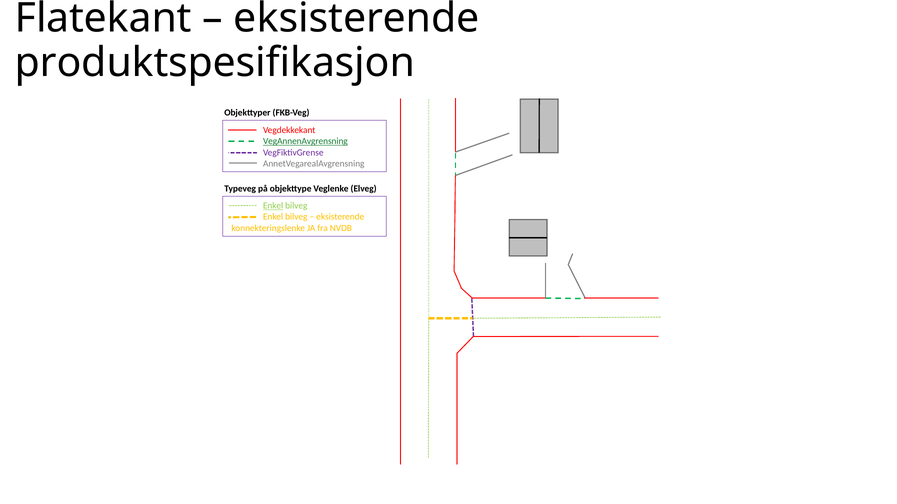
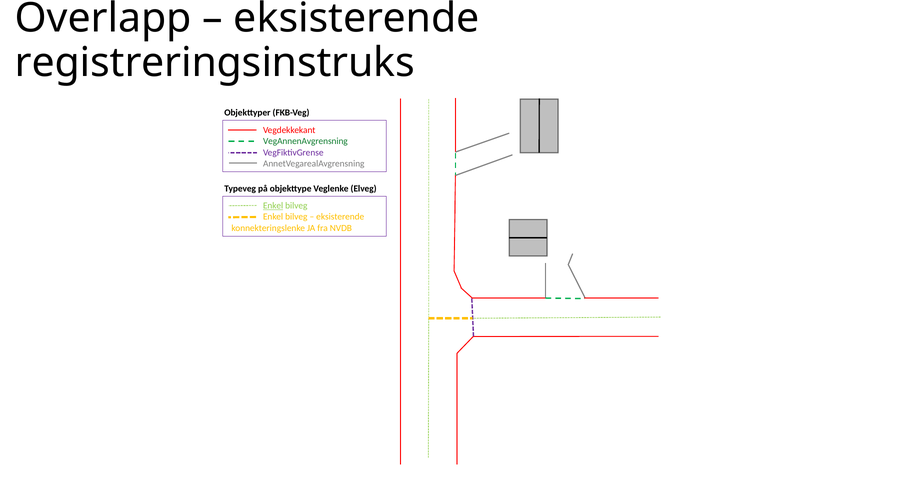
Flatekant: Flatekant -> Overlapp
produktspesifikasjon: produktspesifikasjon -> registreringsinstruks
VegAnnenAvgrensning underline: present -> none
